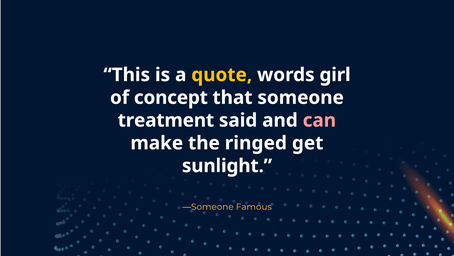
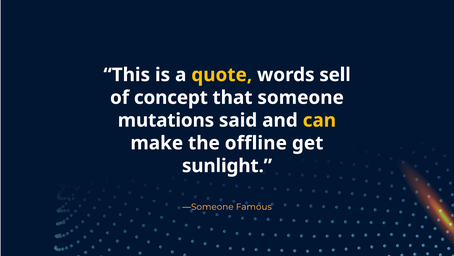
girl: girl -> sell
treatment: treatment -> mutations
can colour: pink -> yellow
ringed: ringed -> offline
